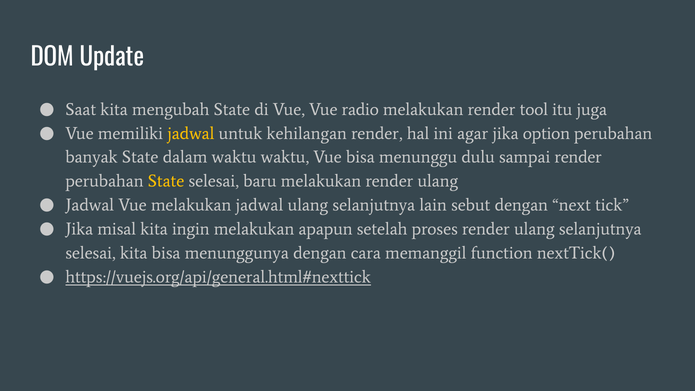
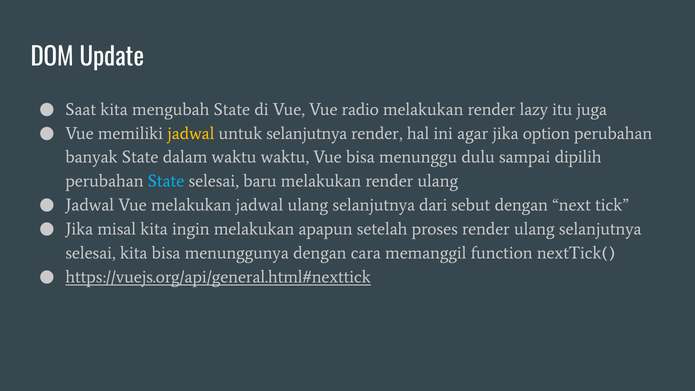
tool: tool -> lazy
untuk kehilangan: kehilangan -> selanjutnya
sampai render: render -> dipilih
State at (166, 181) colour: yellow -> light blue
lain: lain -> dari
